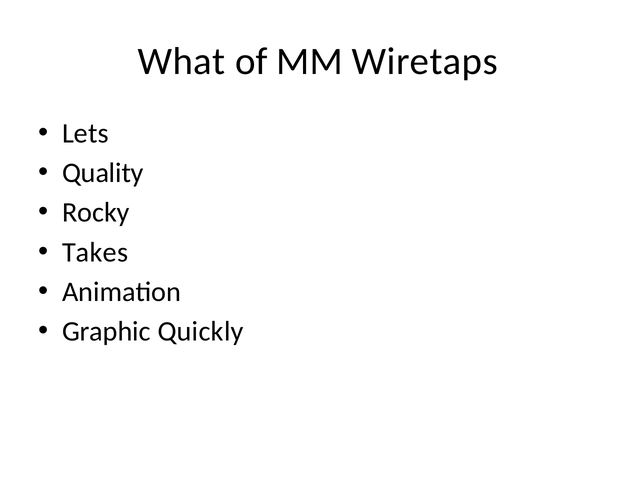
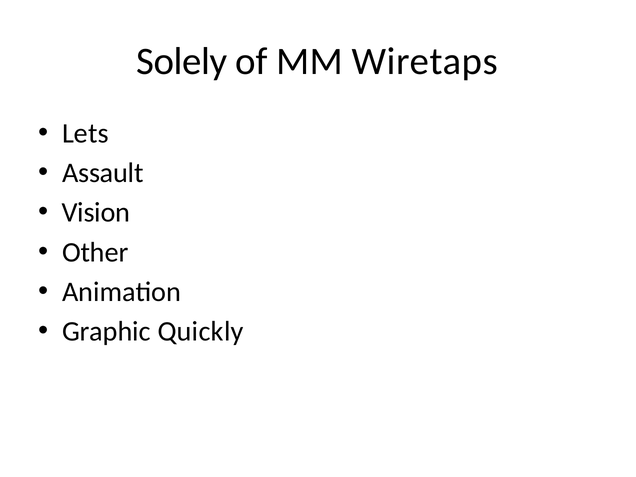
What: What -> Solely
Quality: Quality -> Assault
Rocky: Rocky -> Vision
Takes: Takes -> Other
